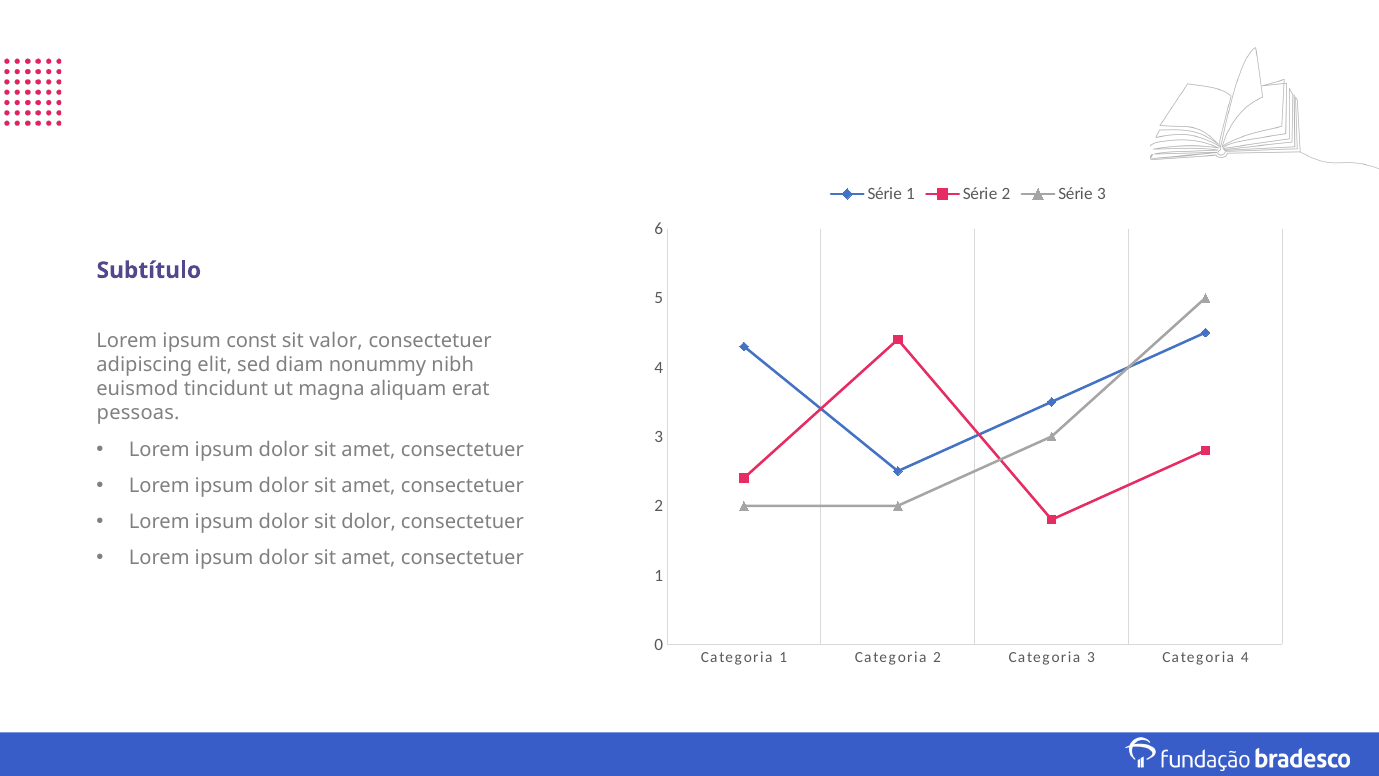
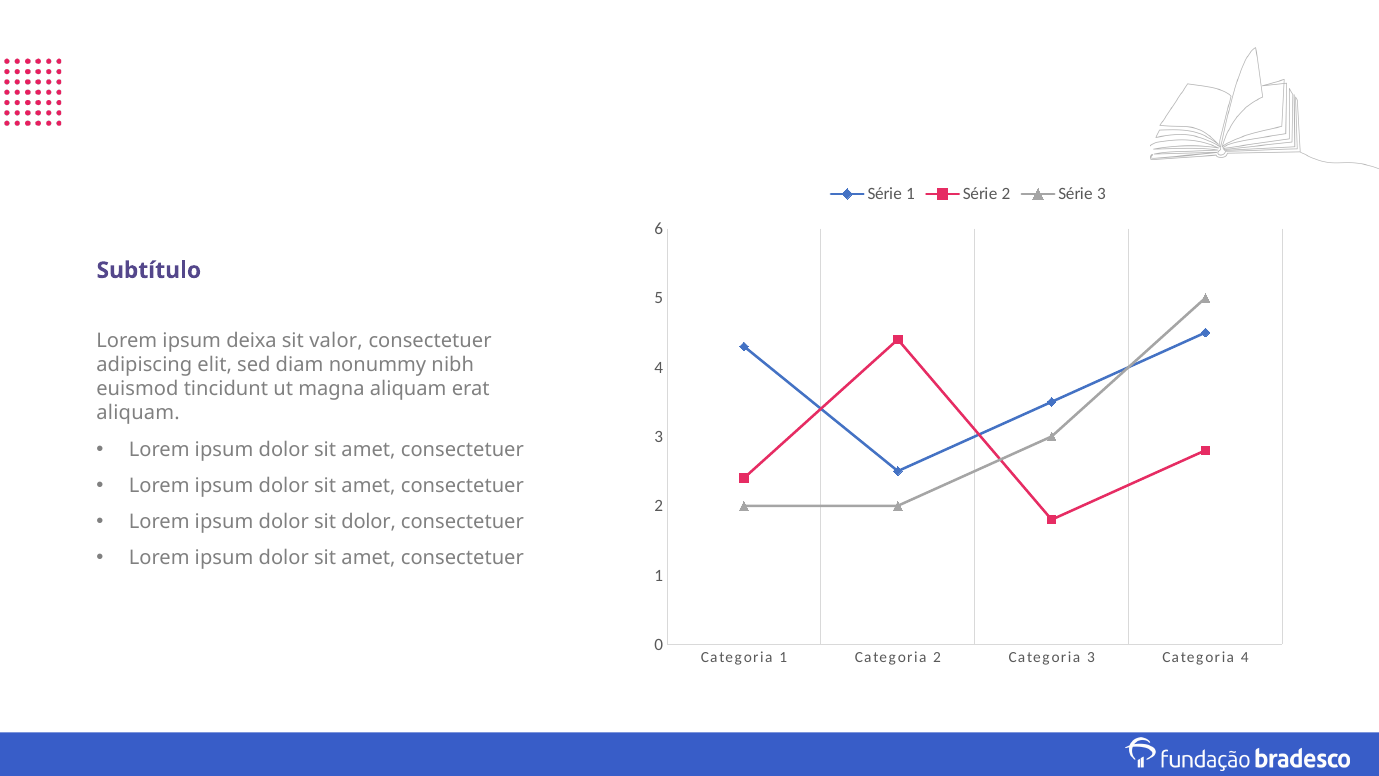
const: const -> deixa
pessoas at (138, 413): pessoas -> aliquam
